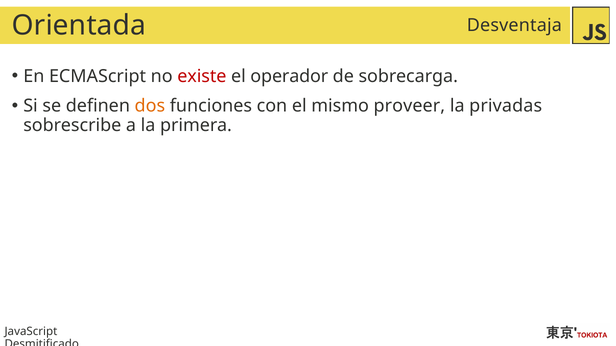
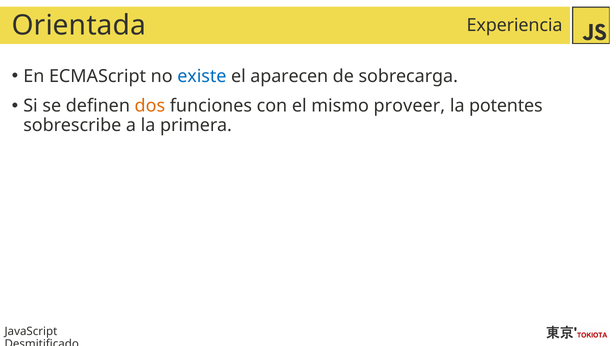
Desventaja: Desventaja -> Experiencia
existe colour: red -> blue
operador: operador -> aparecen
privadas: privadas -> potentes
